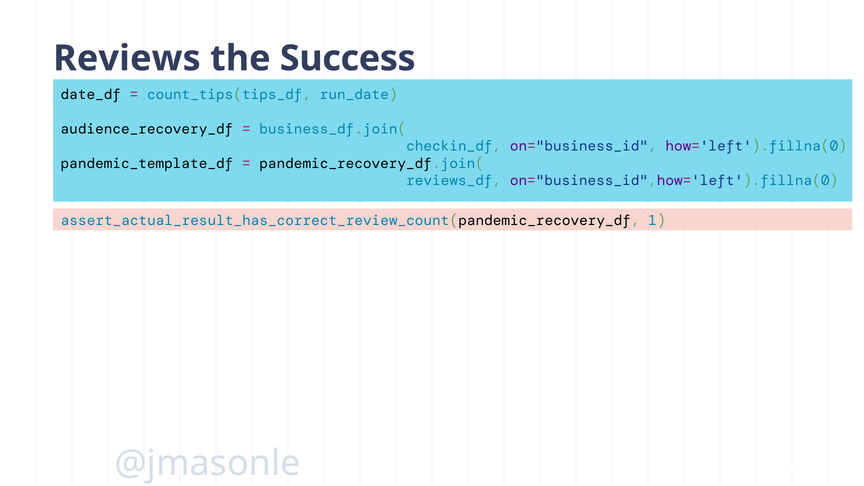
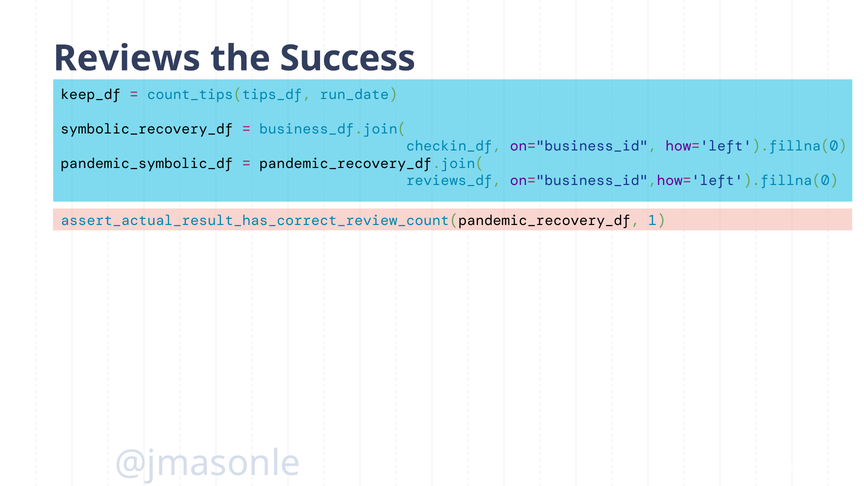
date_df: date_df -> keep_df
audience_recovery_df: audience_recovery_df -> symbolic_recovery_df
pandemic_template_df: pandemic_template_df -> pandemic_symbolic_df
